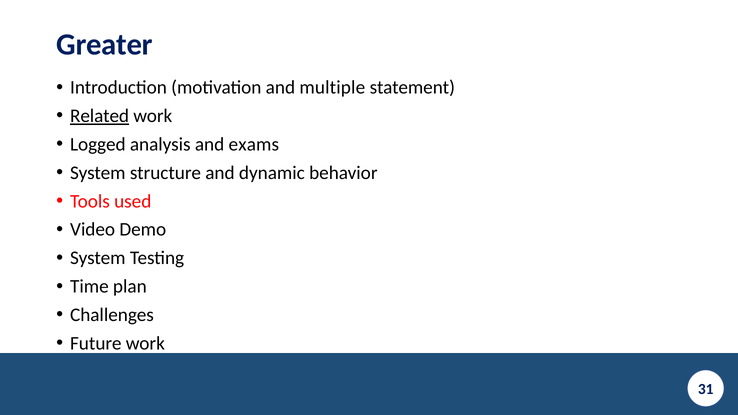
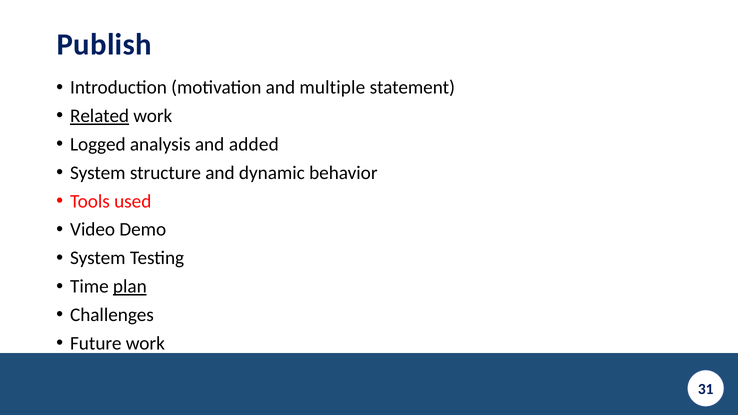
Greater: Greater -> Publish
exams: exams -> added
plan underline: none -> present
